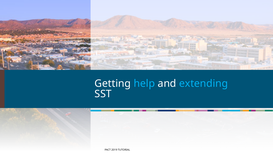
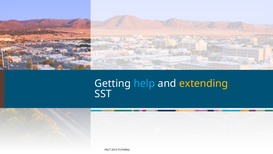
extending colour: light blue -> yellow
